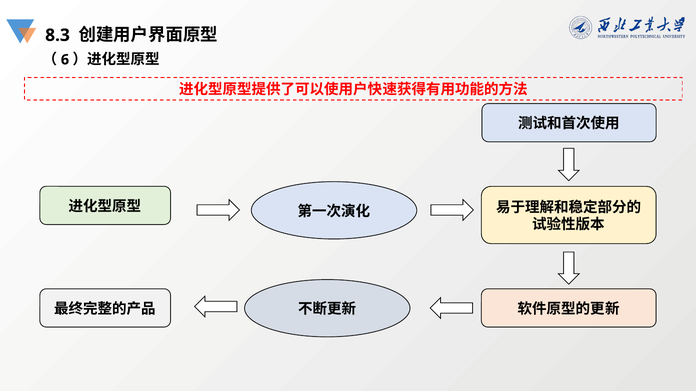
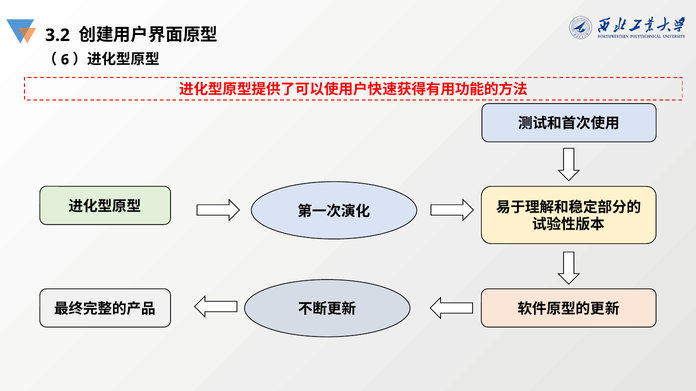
8.3: 8.3 -> 3.2
